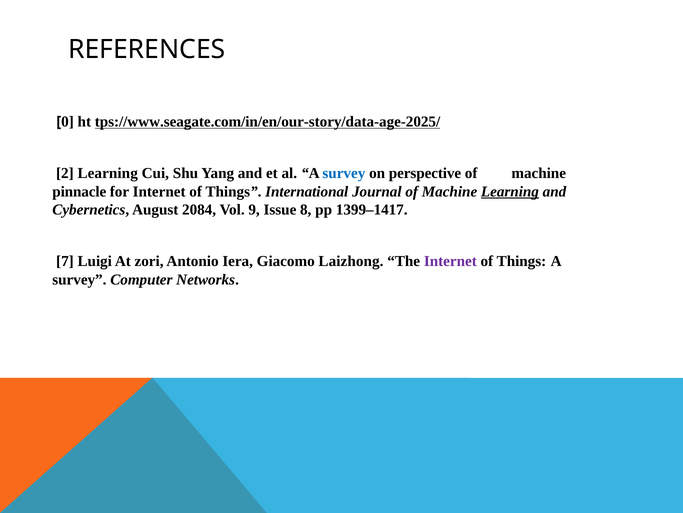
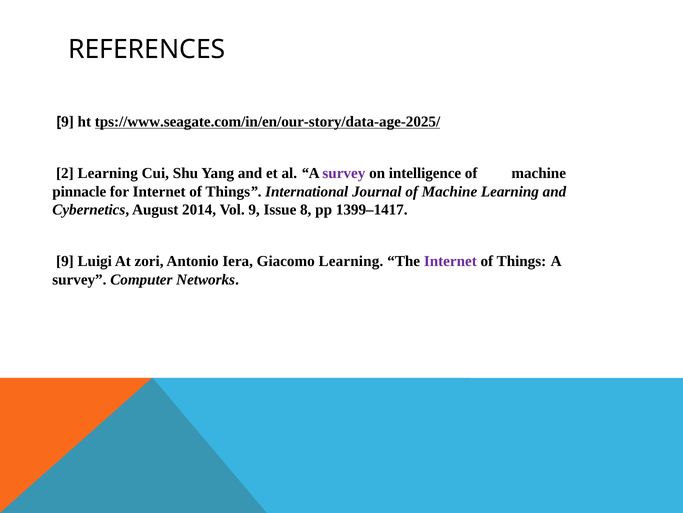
0 at (68, 122): 0 -> 9
survey at (344, 173) colour: blue -> purple
perspective: perspective -> intelligence
Learning at (510, 191) underline: present -> none
2084: 2084 -> 2014
7 at (65, 261): 7 -> 9
Giacomo Laizhong: Laizhong -> Learning
